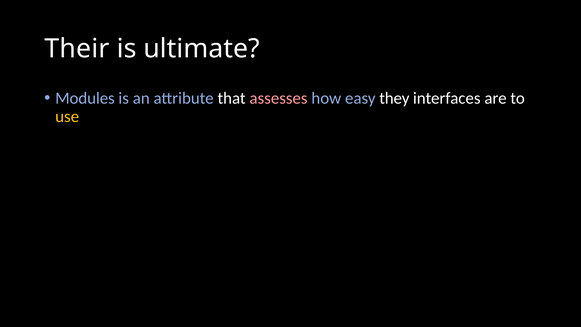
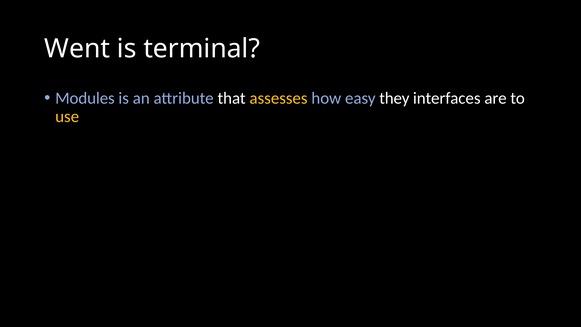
Their: Their -> Went
ultimate: ultimate -> terminal
assesses colour: pink -> yellow
